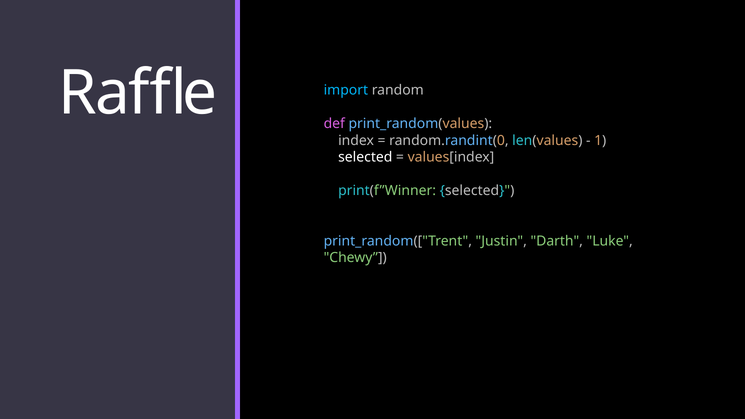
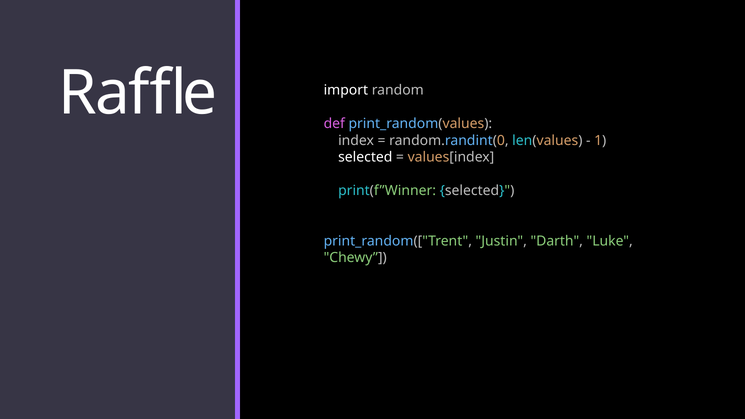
import colour: light blue -> white
